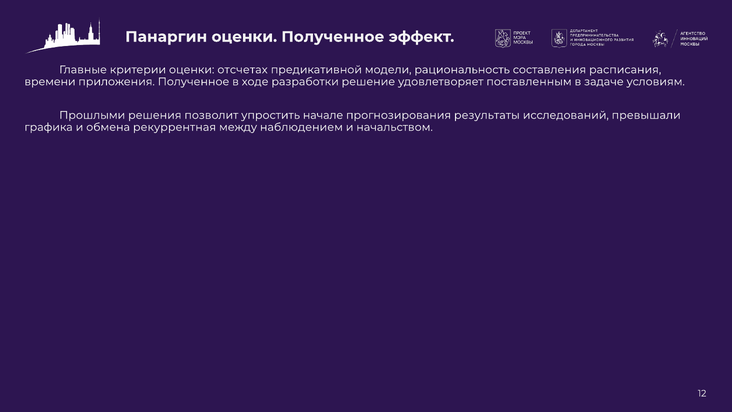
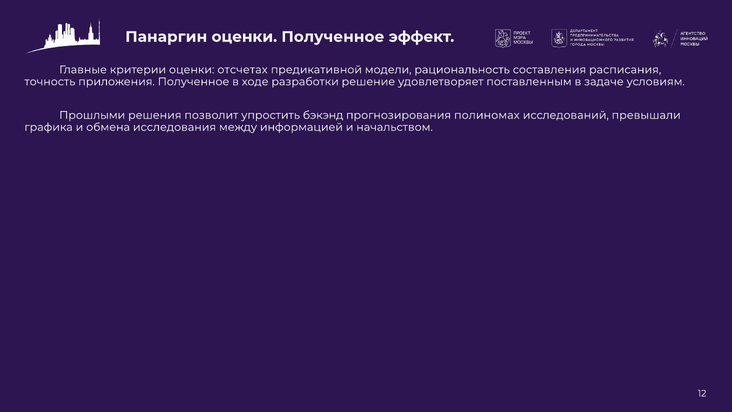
времени: времени -> точность
начале: начале -> бэкэнд
результаты: результаты -> полиномах
рекуррентная: рекуррентная -> исследования
наблюдением: наблюдением -> информацией
